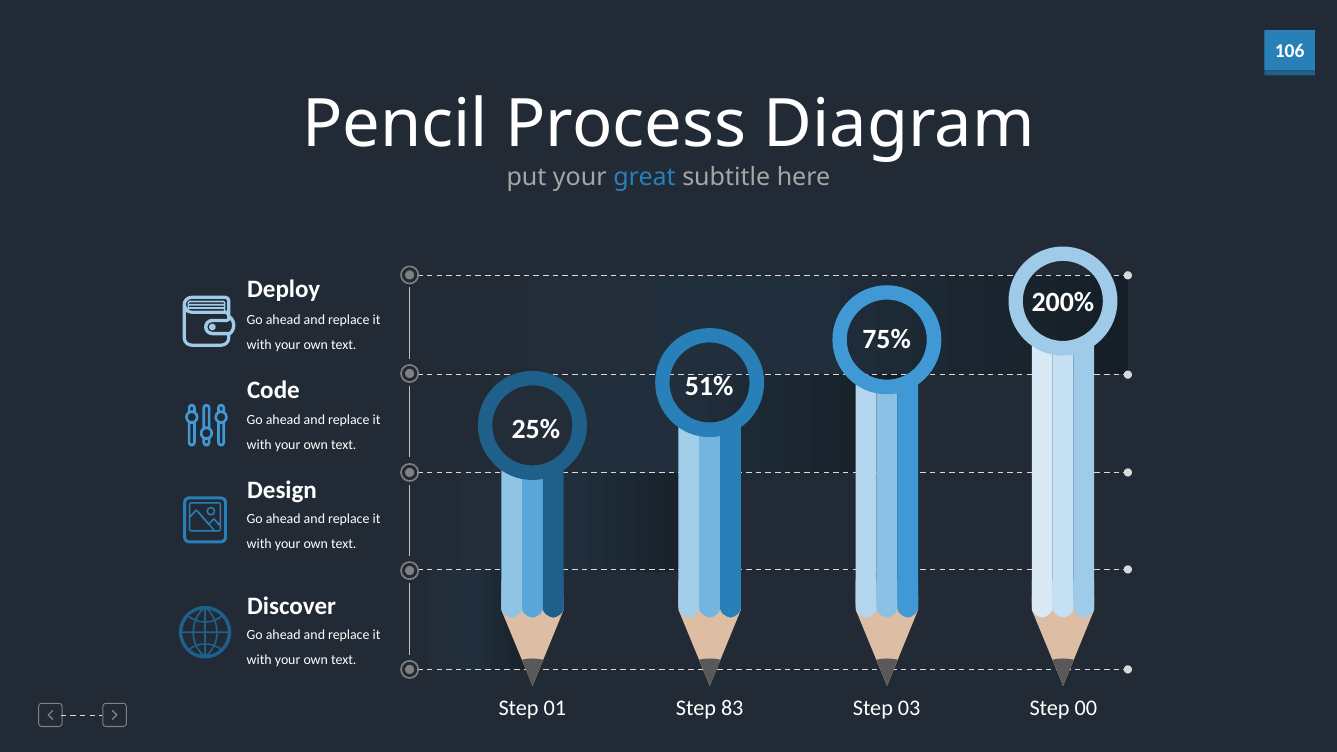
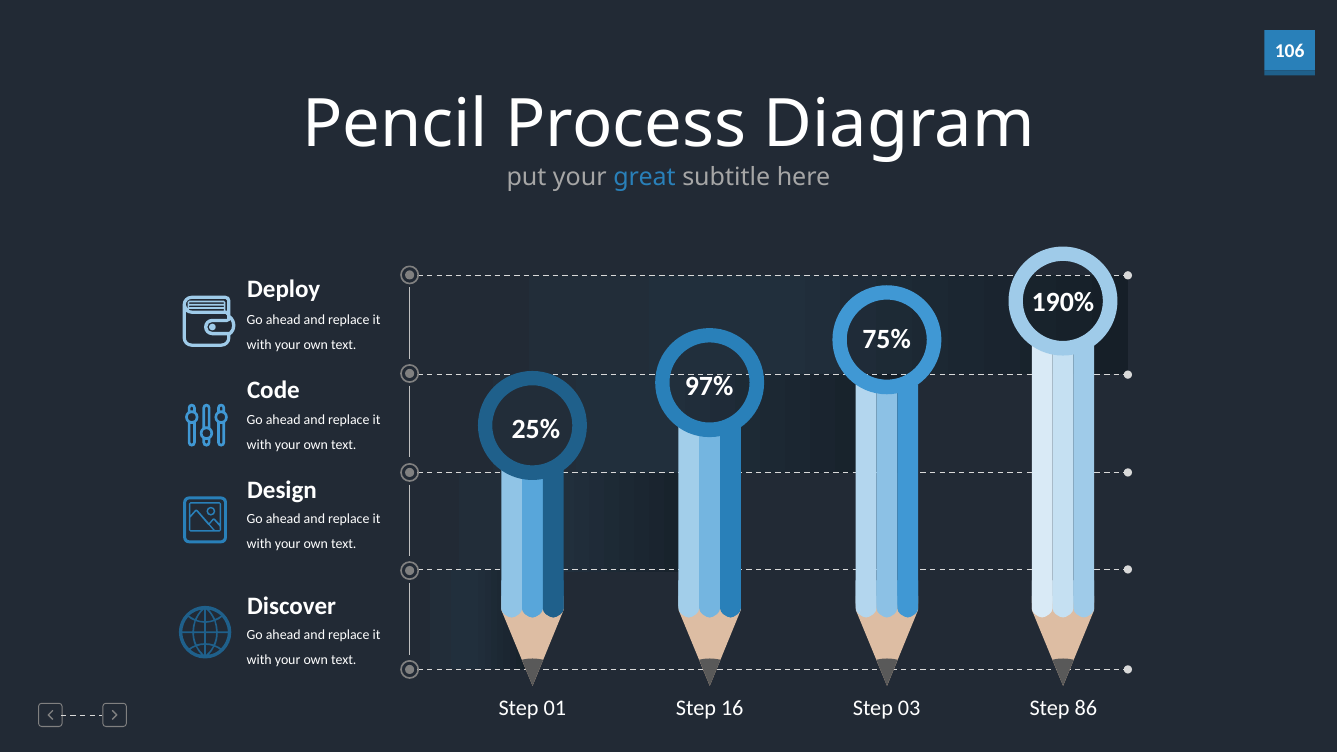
200%: 200% -> 190%
51%: 51% -> 97%
83: 83 -> 16
00: 00 -> 86
